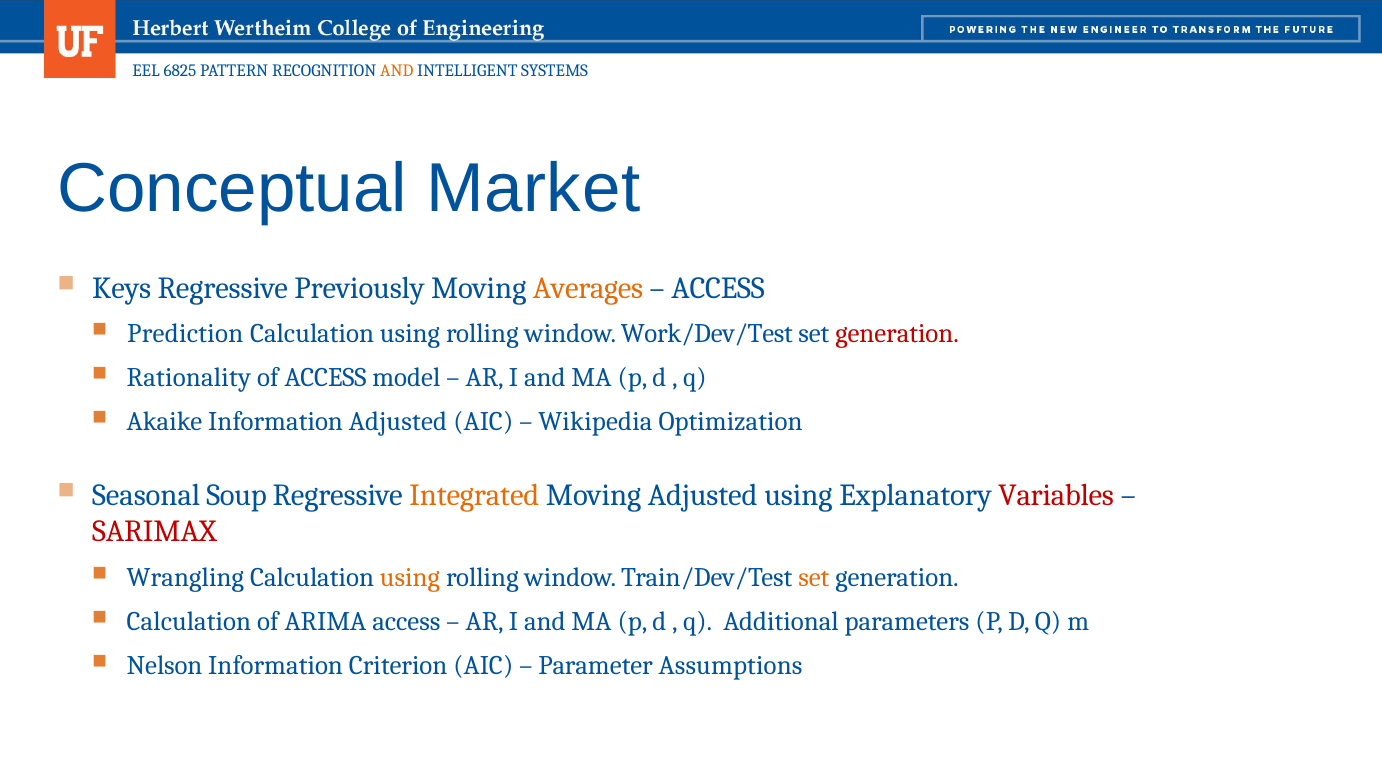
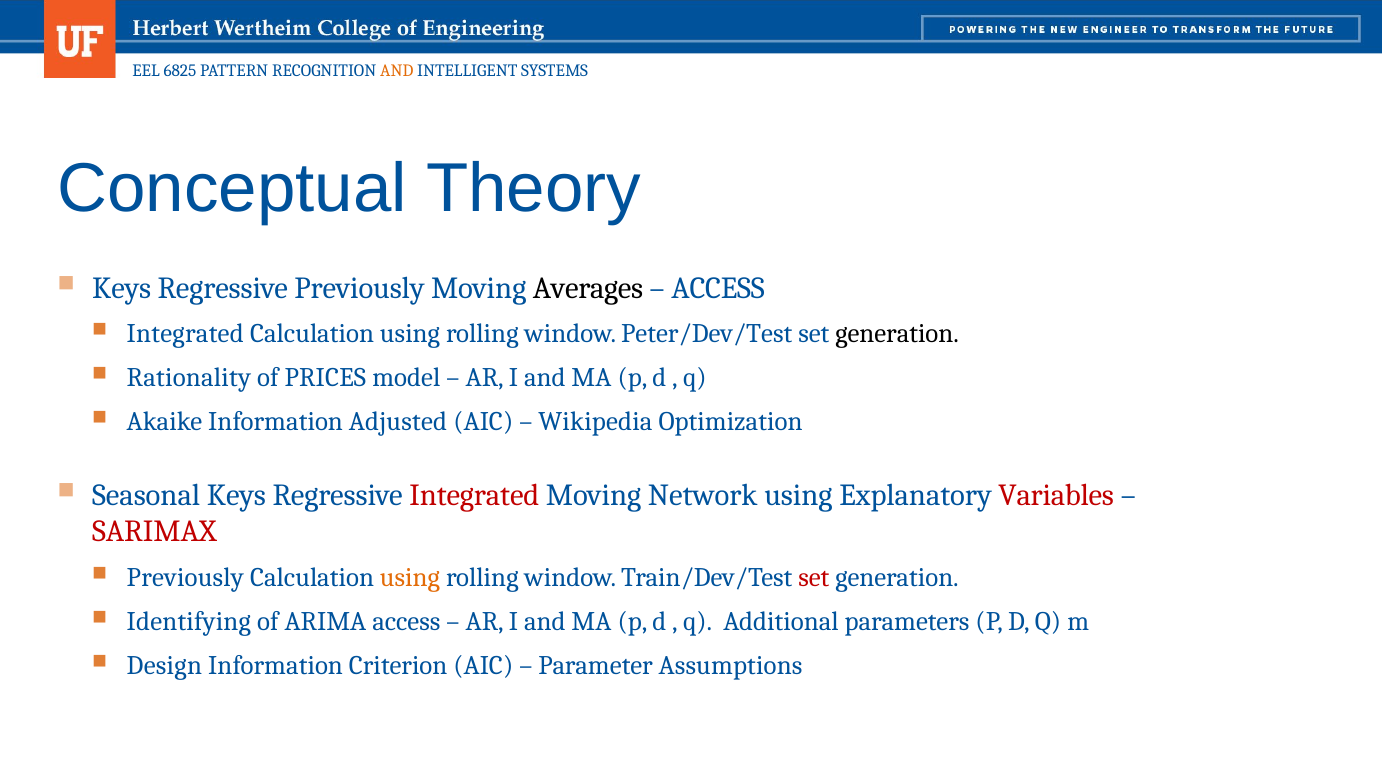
Market: Market -> Theory
Averages colour: orange -> black
Prediction at (185, 334): Prediction -> Integrated
Work/Dev/Test: Work/Dev/Test -> Peter/Dev/Test
generation at (897, 334) colour: red -> black
of ACCESS: ACCESS -> PRICES
Seasonal Soup: Soup -> Keys
Integrated at (474, 495) colour: orange -> red
Moving Adjusted: Adjusted -> Network
Wrangling at (185, 577): Wrangling -> Previously
set at (814, 577) colour: orange -> red
Calculation at (189, 621): Calculation -> Identifying
Nelson: Nelson -> Design
